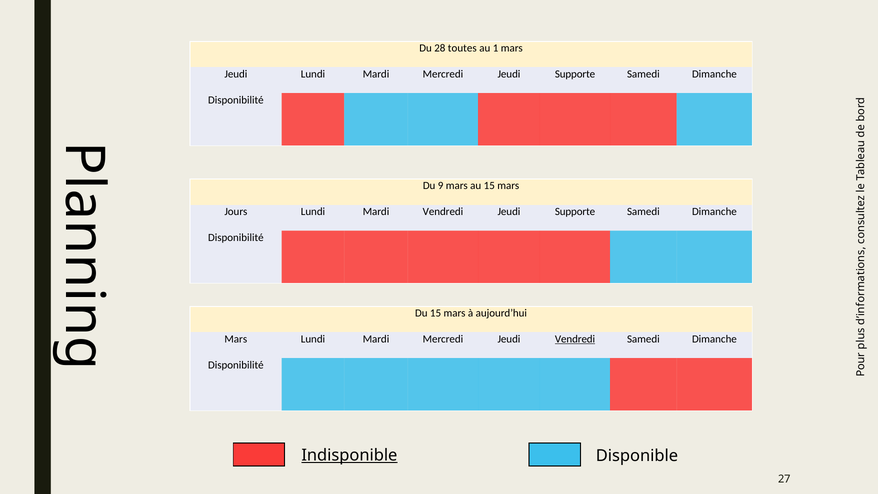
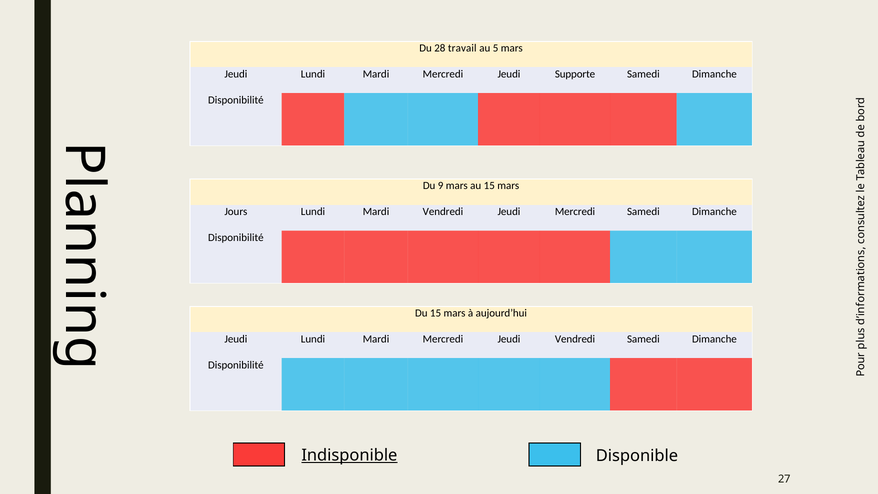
toutes: toutes -> travail
1: 1 -> 5
Supporte at (575, 212): Supporte -> Mercredi
Mars at (236, 339): Mars -> Jeudi
Vendredi at (575, 339) underline: present -> none
